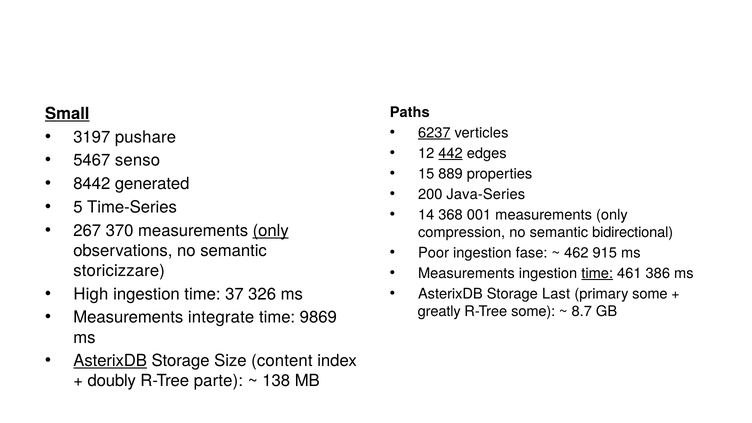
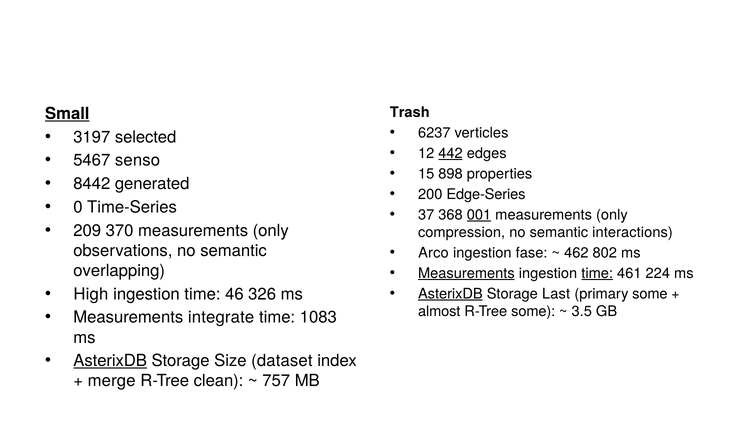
Paths: Paths -> Trash
6237 underline: present -> none
pushare: pushare -> selected
889: 889 -> 898
Java-Series: Java-Series -> Edge-Series
5: 5 -> 0
14: 14 -> 37
001 underline: none -> present
267: 267 -> 209
only at (271, 231) underline: present -> none
bidirectional: bidirectional -> interactions
Poor: Poor -> Arco
915: 915 -> 802
storicizzare: storicizzare -> overlapping
Measurements at (466, 273) underline: none -> present
386: 386 -> 224
37: 37 -> 46
AsterixDB at (450, 294) underline: none -> present
greatly: greatly -> almost
8.7: 8.7 -> 3.5
9869: 9869 -> 1083
content: content -> dataset
doubly: doubly -> merge
parte: parte -> clean
138: 138 -> 757
